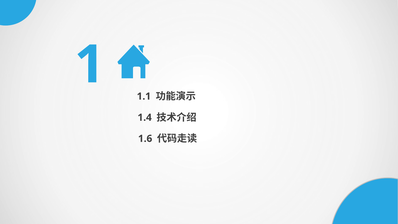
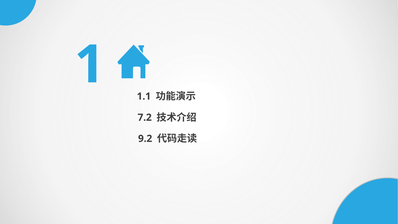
1.4: 1.4 -> 7.2
1.6: 1.6 -> 9.2
